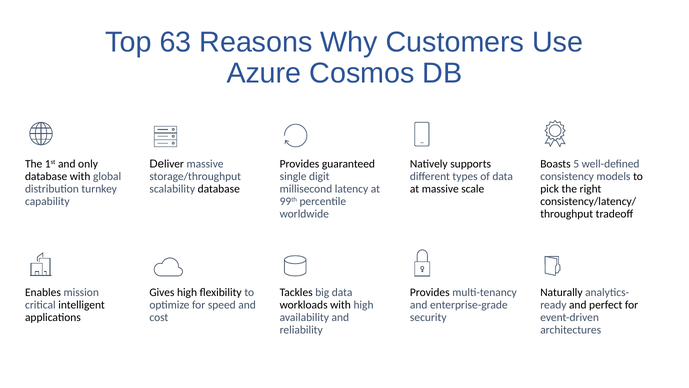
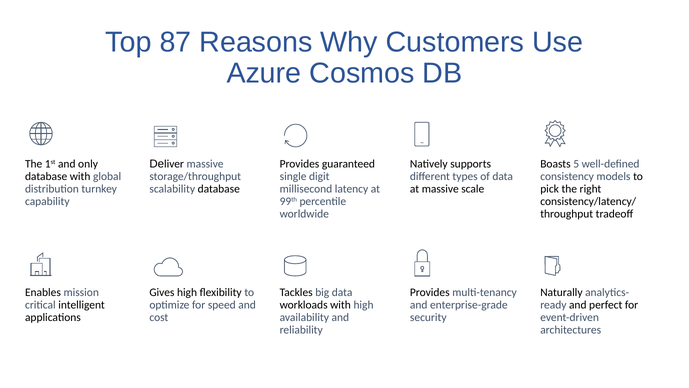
63: 63 -> 87
